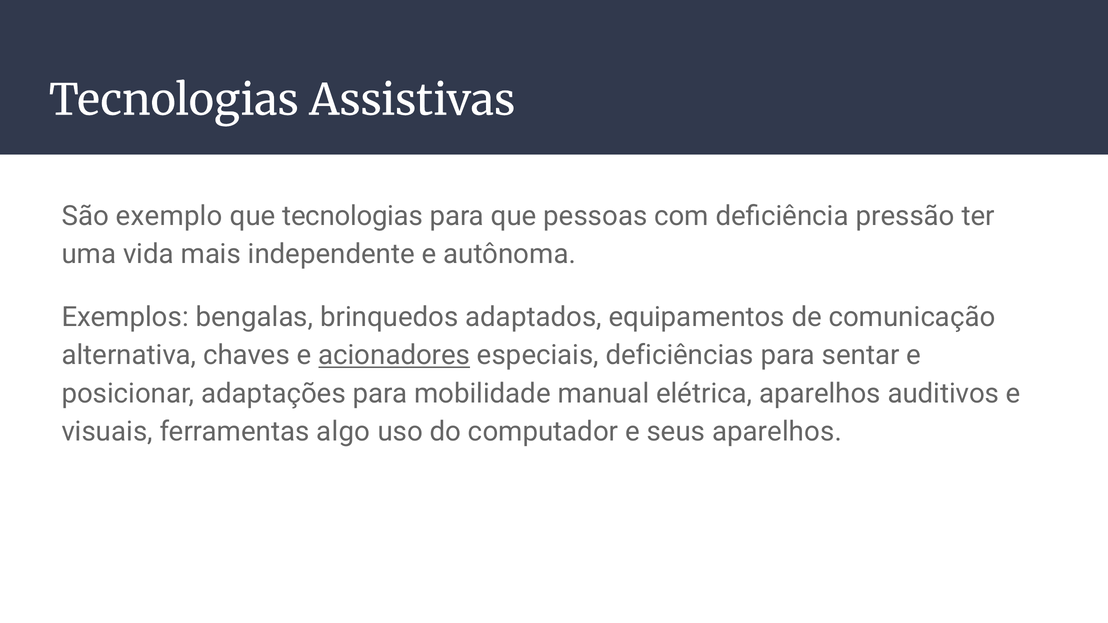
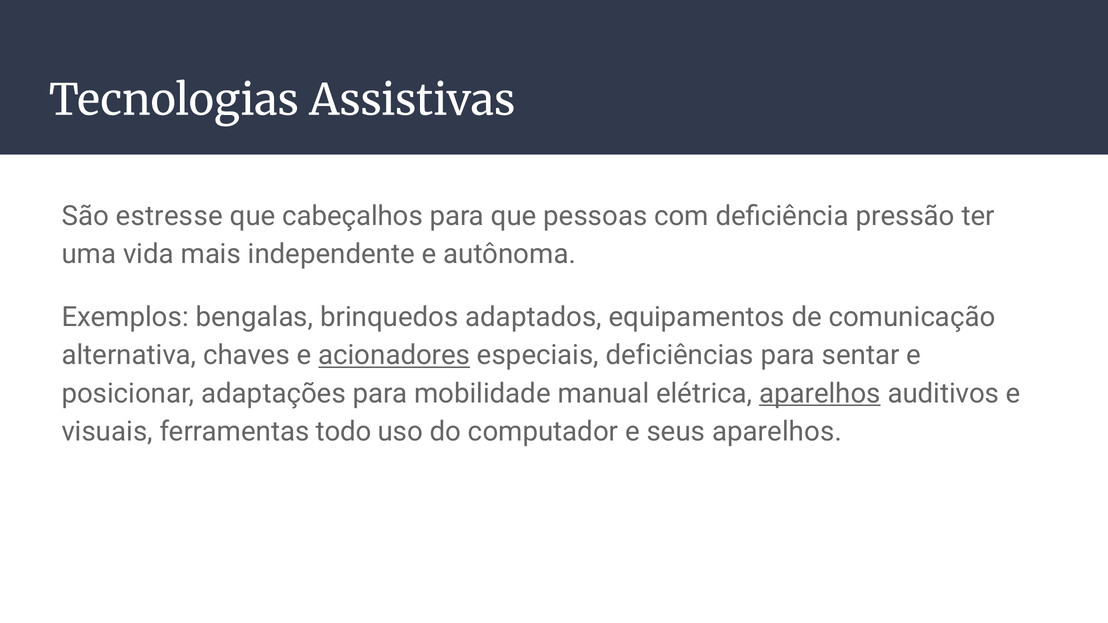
exemplo: exemplo -> estresse
que tecnologias: tecnologias -> cabeçalhos
aparelhos at (820, 394) underline: none -> present
algo: algo -> todo
